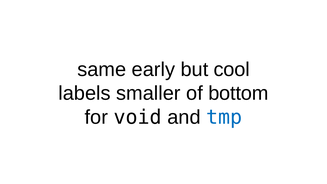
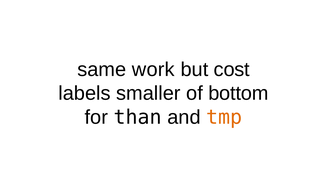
early: early -> work
cool: cool -> cost
void: void -> than
tmp colour: blue -> orange
